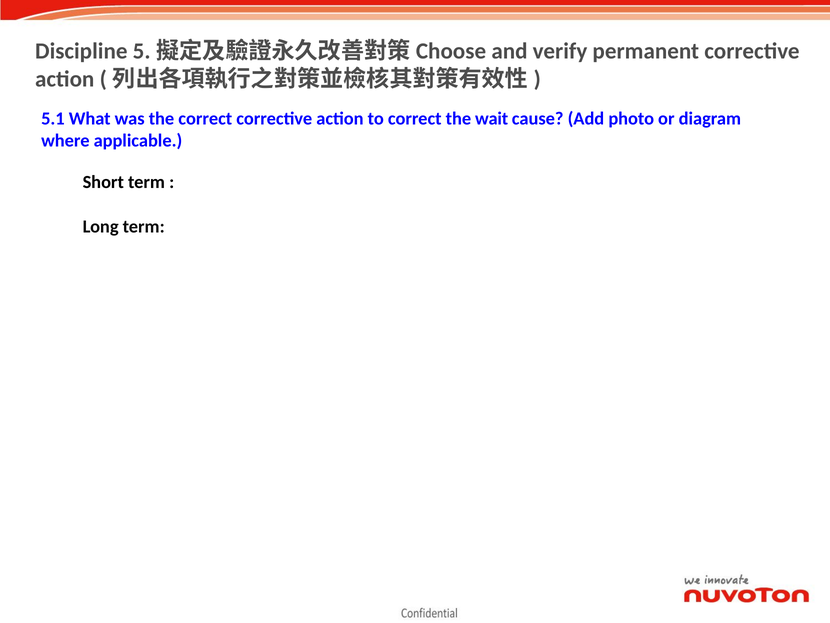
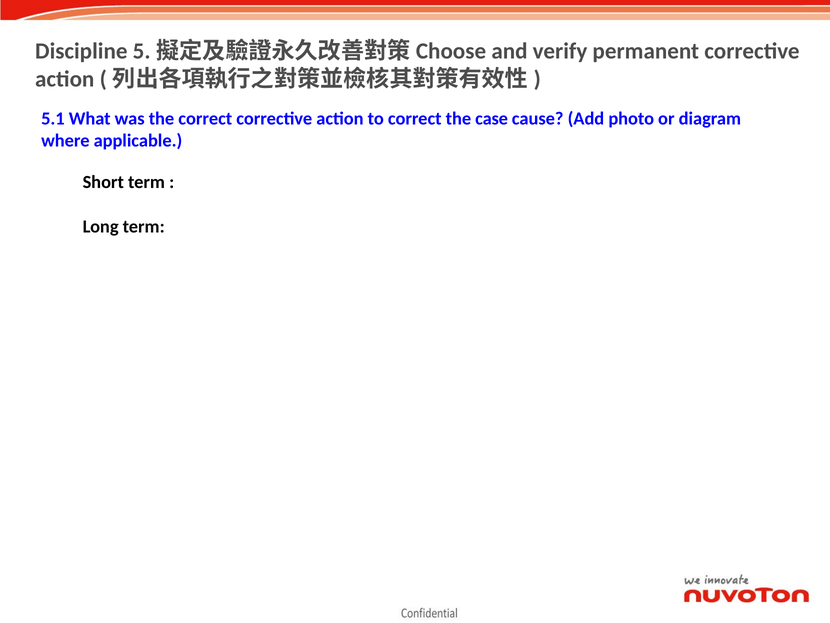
wait: wait -> case
